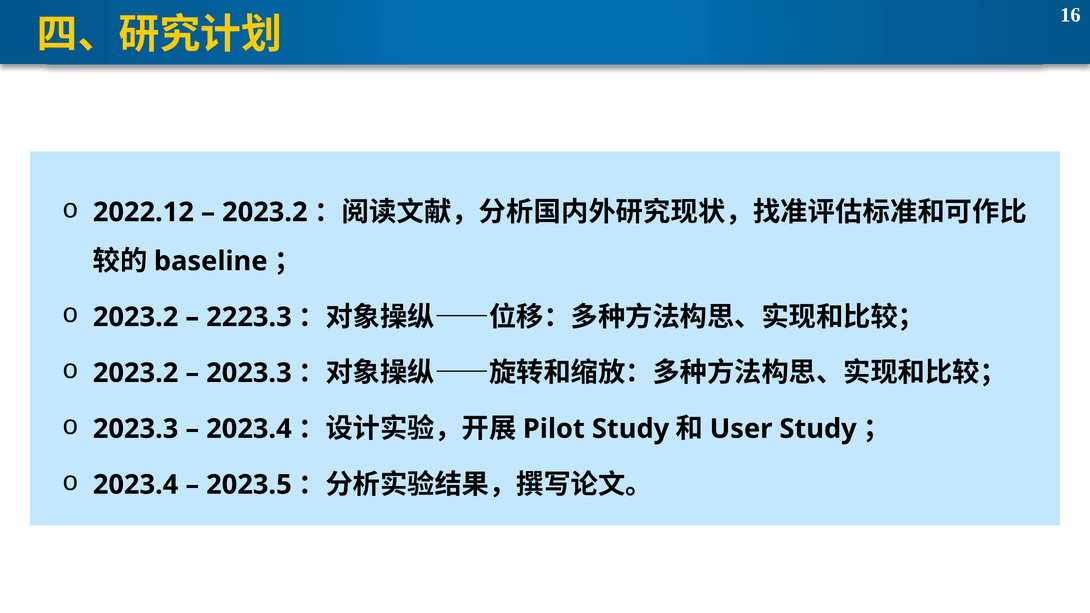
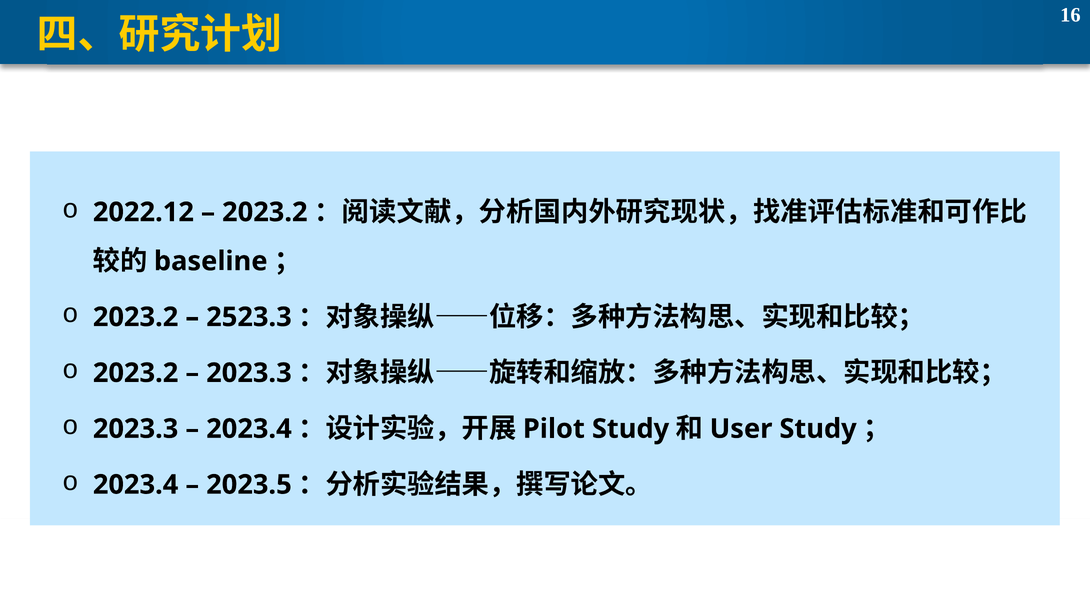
2223.3: 2223.3 -> 2523.3
